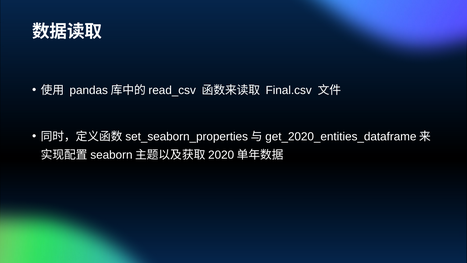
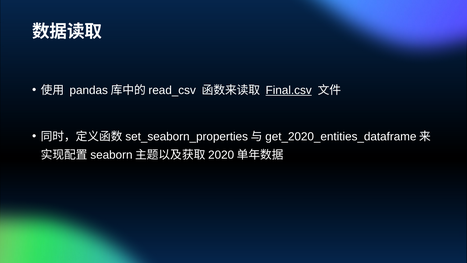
Final.csv underline: none -> present
